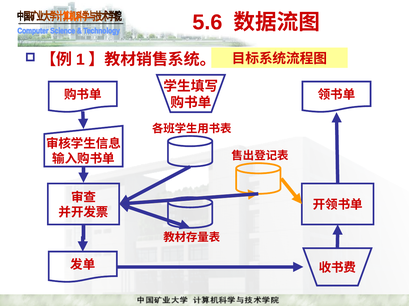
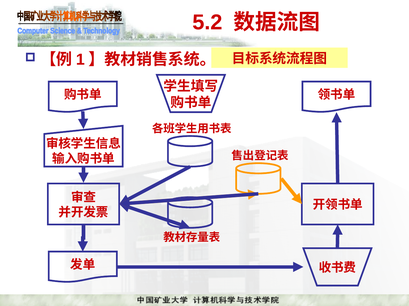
5.6: 5.6 -> 5.2
